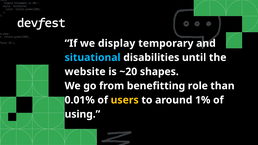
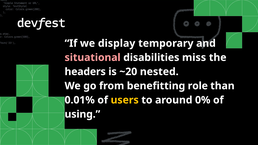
situational colour: light blue -> pink
until: until -> miss
website: website -> headers
shapes: shapes -> nested
1%: 1% -> 0%
